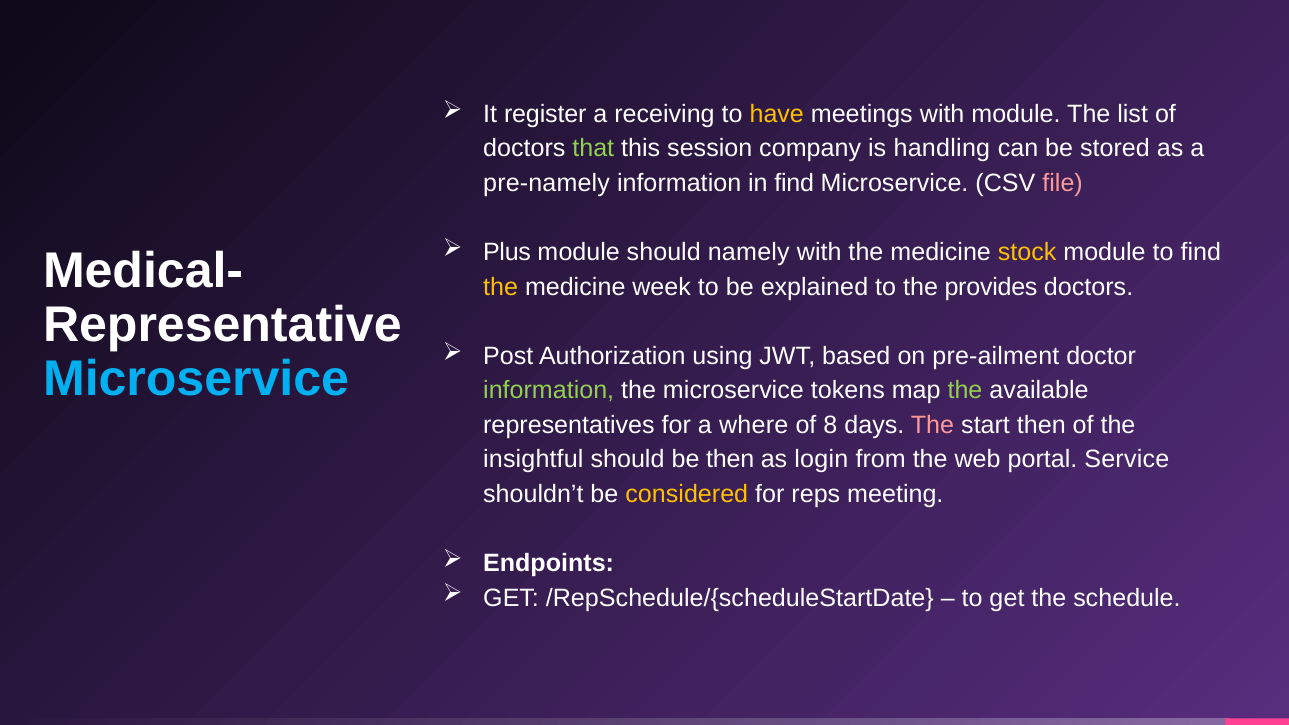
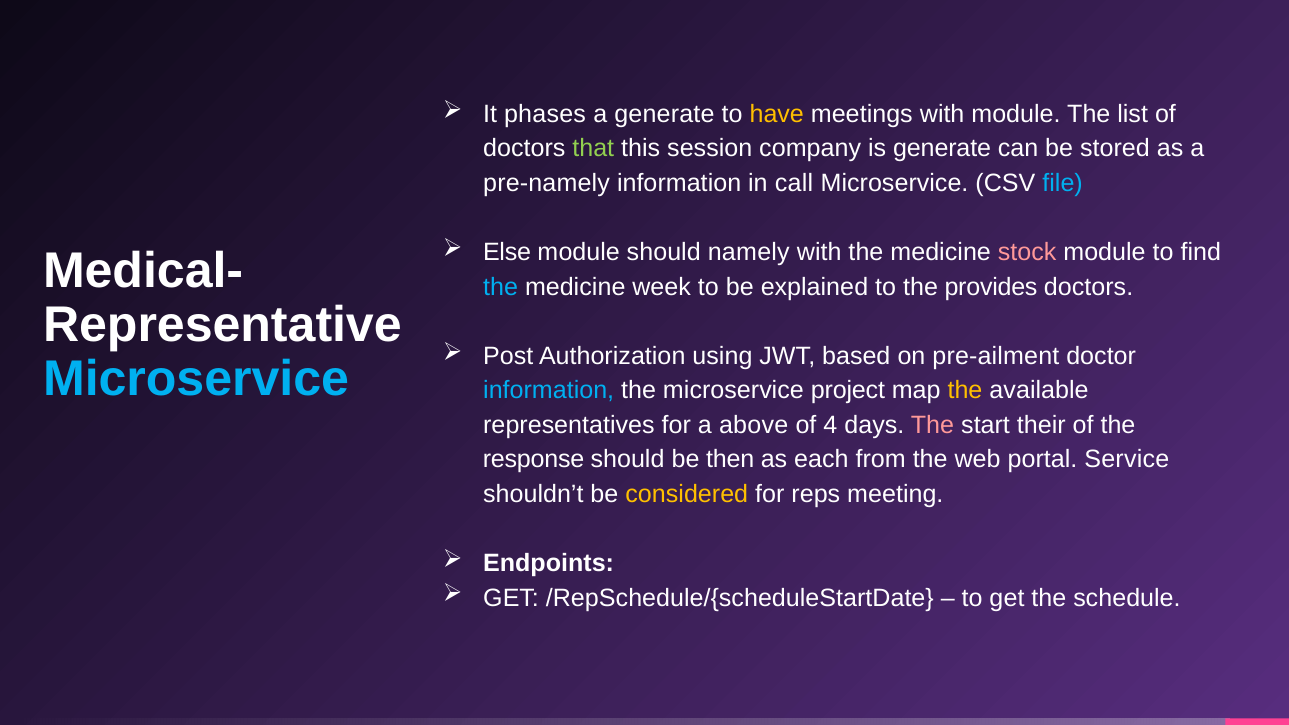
register: register -> phases
a receiving: receiving -> generate
is handling: handling -> generate
in find: find -> call
file colour: pink -> light blue
Plus: Plus -> Else
stock colour: yellow -> pink
the at (501, 287) colour: yellow -> light blue
information at (549, 390) colour: light green -> light blue
tokens: tokens -> project
the at (965, 390) colour: light green -> yellow
where: where -> above
8: 8 -> 4
start then: then -> their
insightful: insightful -> response
login: login -> each
